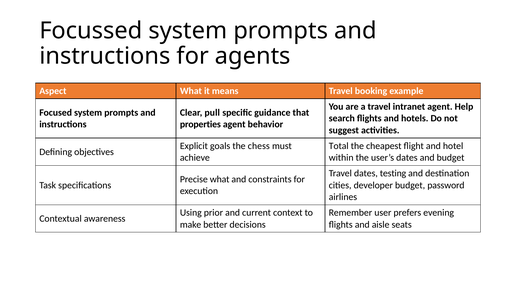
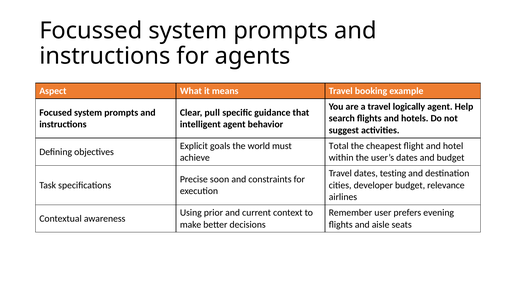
intranet: intranet -> logically
properties: properties -> intelligent
chess: chess -> world
Precise what: what -> soon
password: password -> relevance
